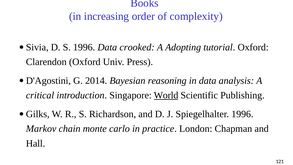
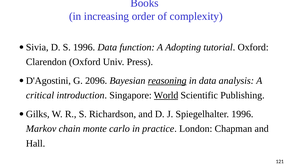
crooked: crooked -> function
2014: 2014 -> 2096
reasoning underline: none -> present
